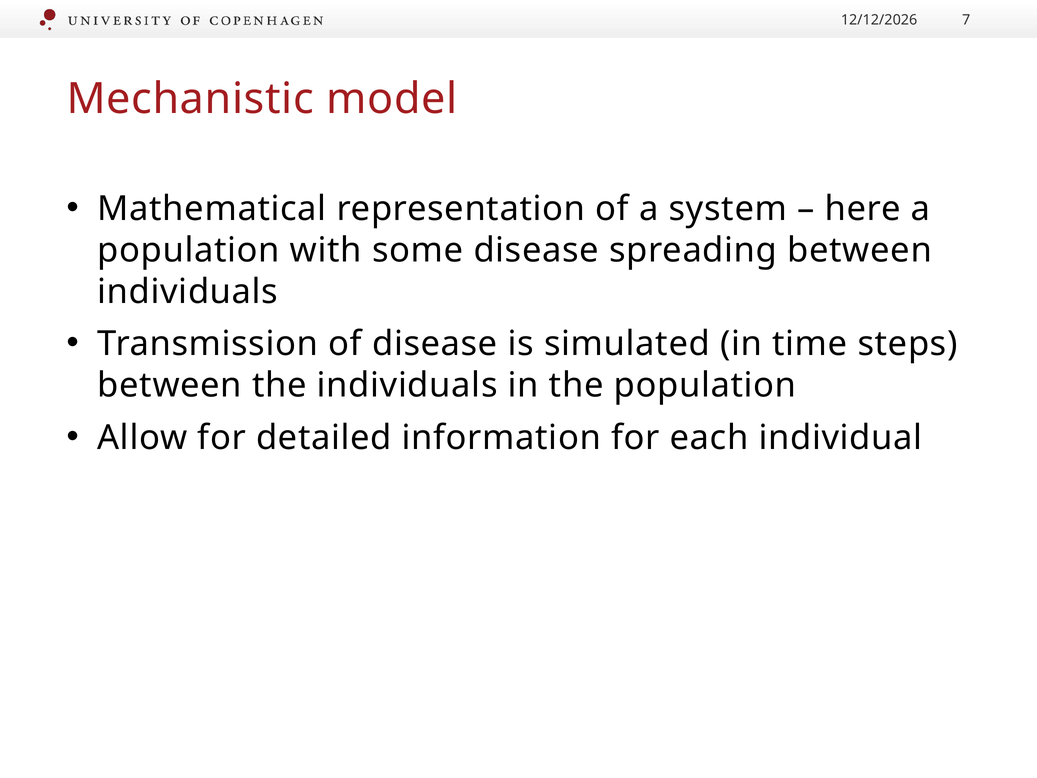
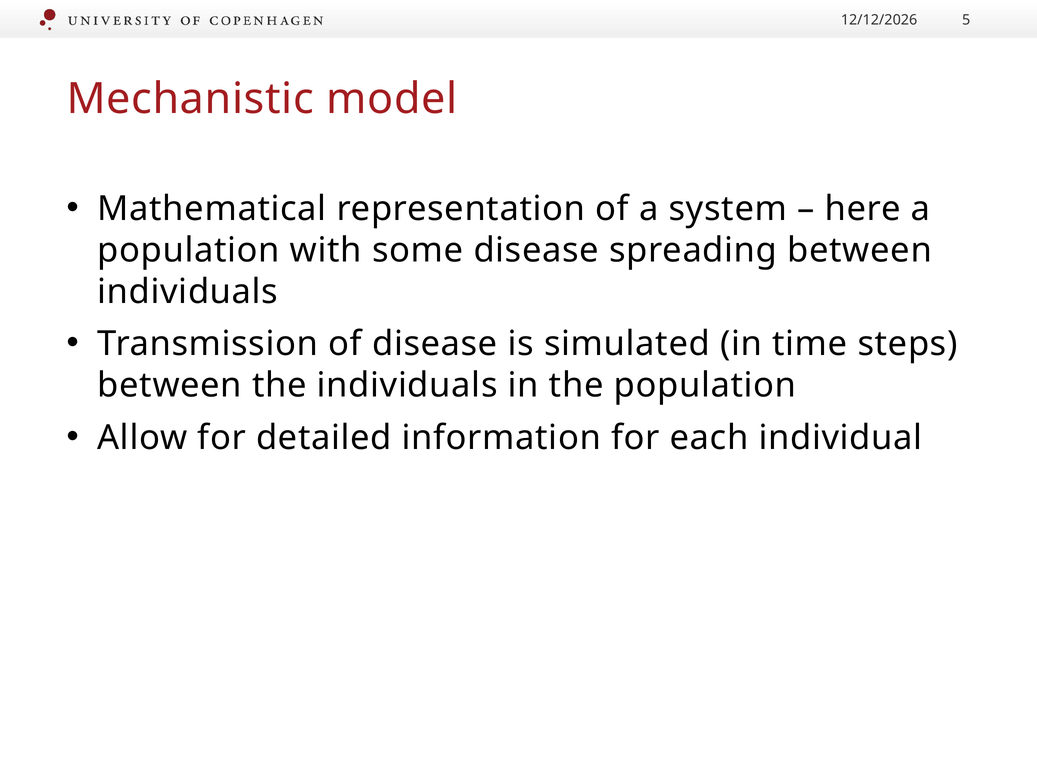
7: 7 -> 5
